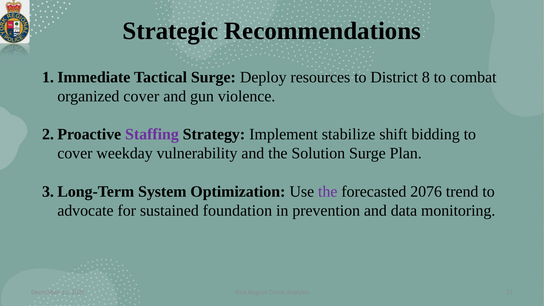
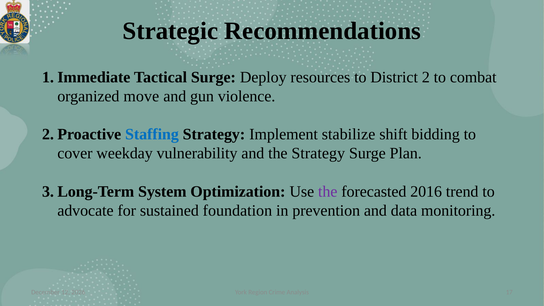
8: 8 -> 2
organized cover: cover -> move
Staffing colour: purple -> blue
the Solution: Solution -> Strategy
2076: 2076 -> 2016
